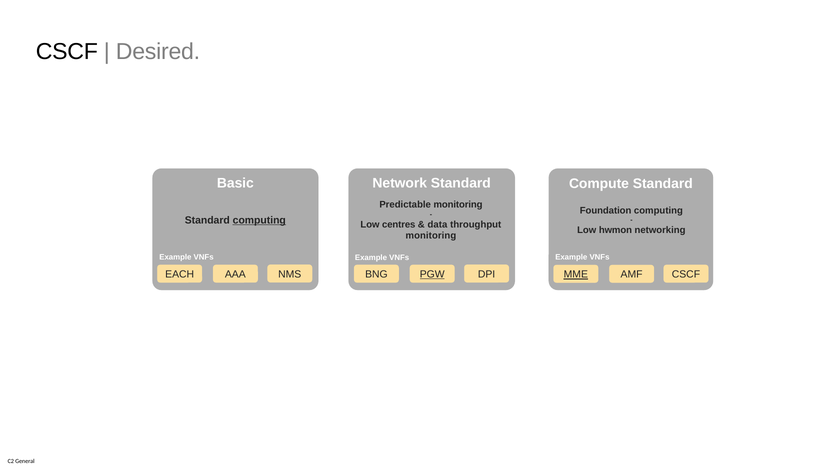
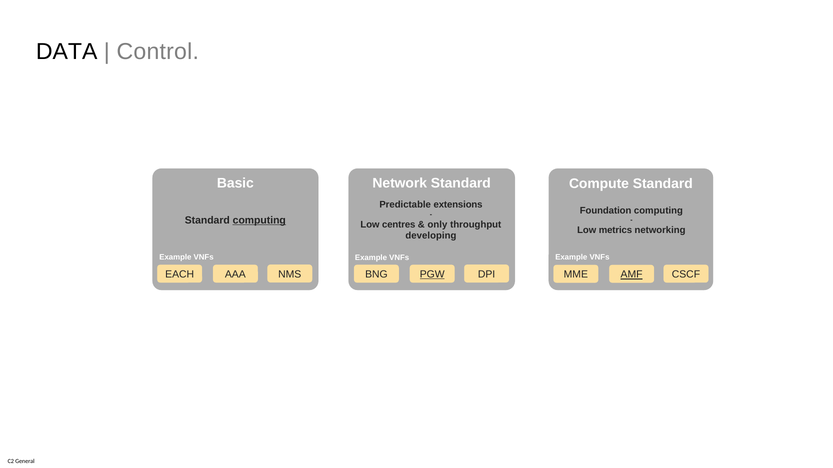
CSCF at (67, 52): CSCF -> DATA
Desired: Desired -> Control
Predictable monitoring: monitoring -> extensions
data: data -> only
hwmon: hwmon -> metrics
monitoring at (431, 236): monitoring -> developing
MME underline: present -> none
AMF underline: none -> present
